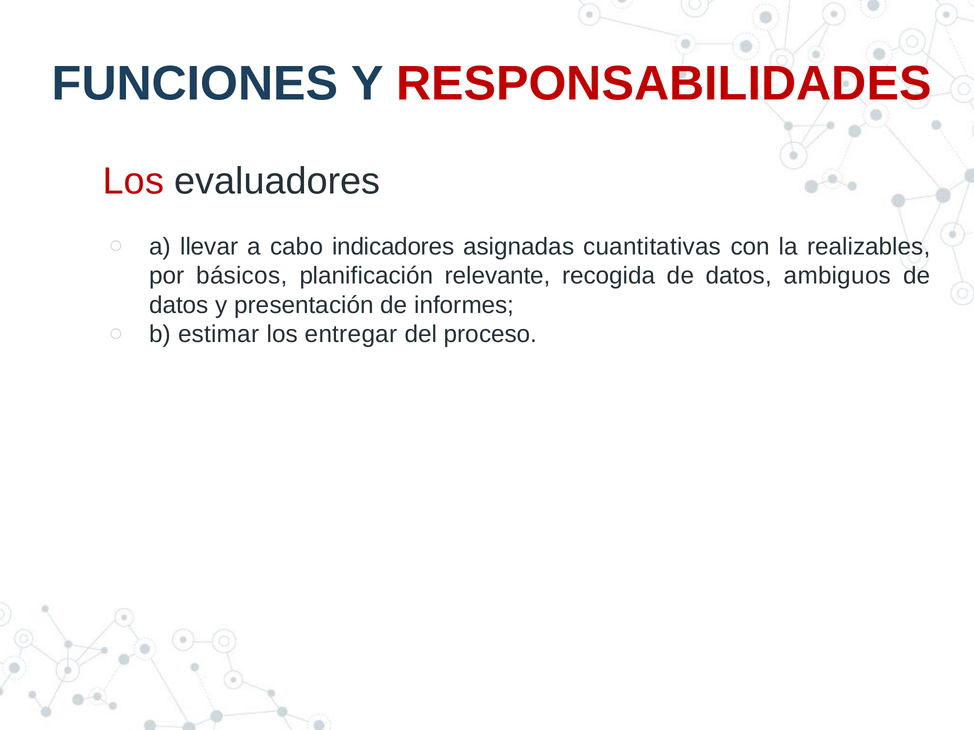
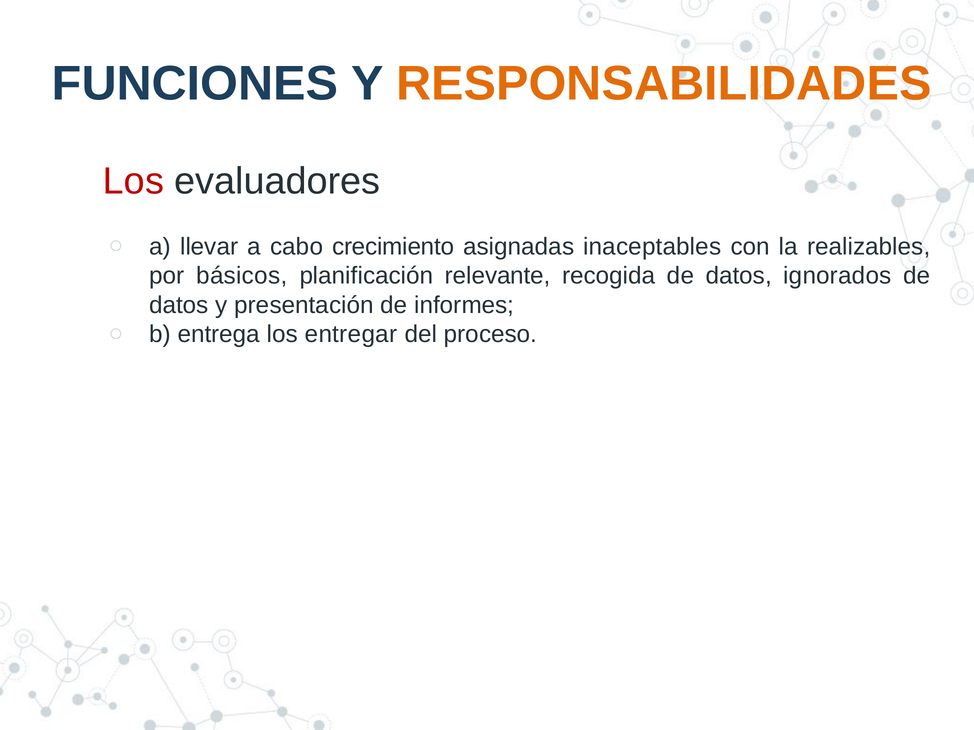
RESPONSABILIDADES colour: red -> orange
indicadores: indicadores -> crecimiento
cuantitativas: cuantitativas -> inaceptables
ambiguos: ambiguos -> ignorados
estimar: estimar -> entrega
